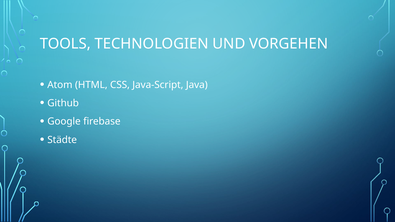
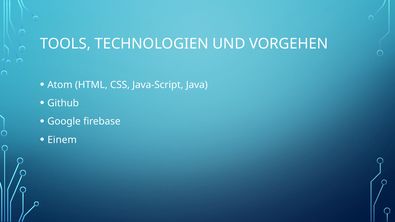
Städte: Städte -> Einem
